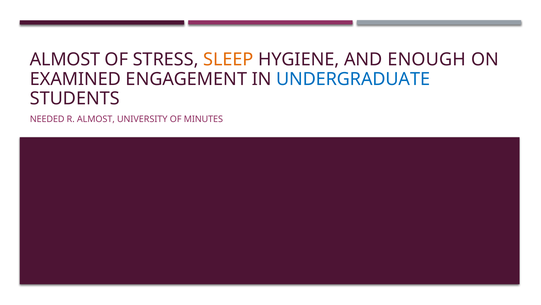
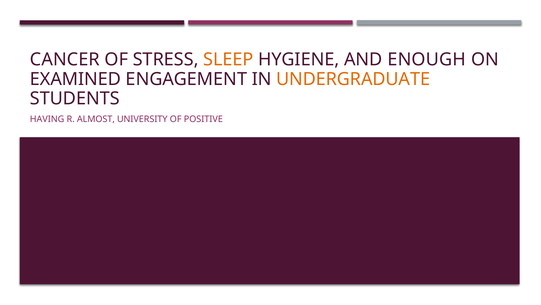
ALMOST at (65, 59): ALMOST -> CANCER
UNDERGRADUATE colour: blue -> orange
NEEDED: NEEDED -> HAVING
MINUTES: MINUTES -> POSITIVE
